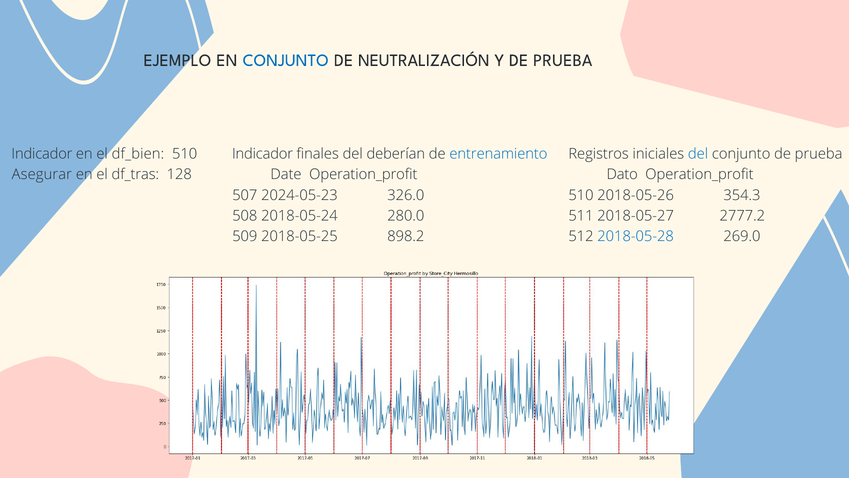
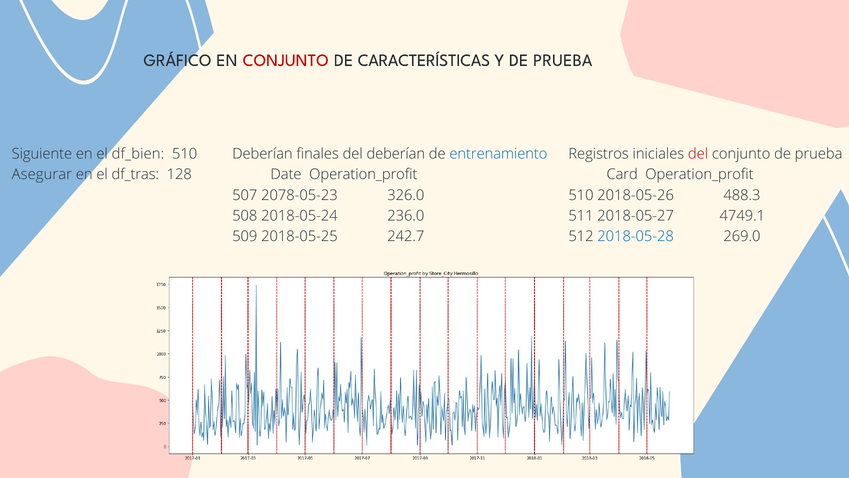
EJEMPLO: EJEMPLO -> GRÁFICO
CONJUNTO at (286, 60) colour: blue -> red
NEUTRALIZACIÓN: NEUTRALIZACIÓN -> CARACTERÍSTICAS
Indicador at (42, 154): Indicador -> Siguiente
Indicador at (263, 154): Indicador -> Deberían
del at (698, 154) colour: blue -> red
Dato: Dato -> Card
2024-05-23: 2024-05-23 -> 2078-05-23
354.3: 354.3 -> 488.3
280.0: 280.0 -> 236.0
2777.2: 2777.2 -> 4749.1
898.2: 898.2 -> 242.7
